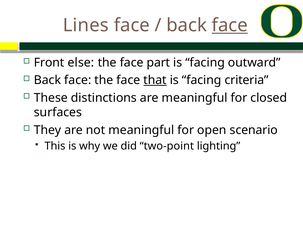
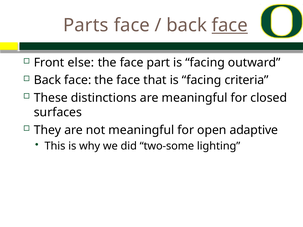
Lines: Lines -> Parts
that underline: present -> none
scenario: scenario -> adaptive
two-point: two-point -> two-some
